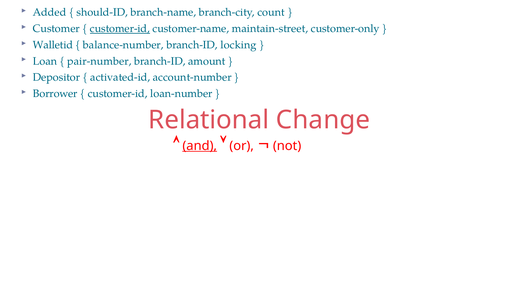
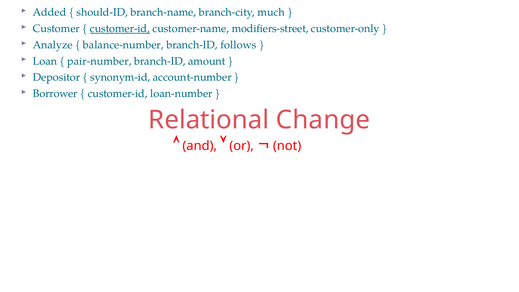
count: count -> much
maintain-street: maintain-street -> modifiers-street
Walletid: Walletid -> Analyze
locking: locking -> follows
activated-id: activated-id -> synonym-id
and underline: present -> none
